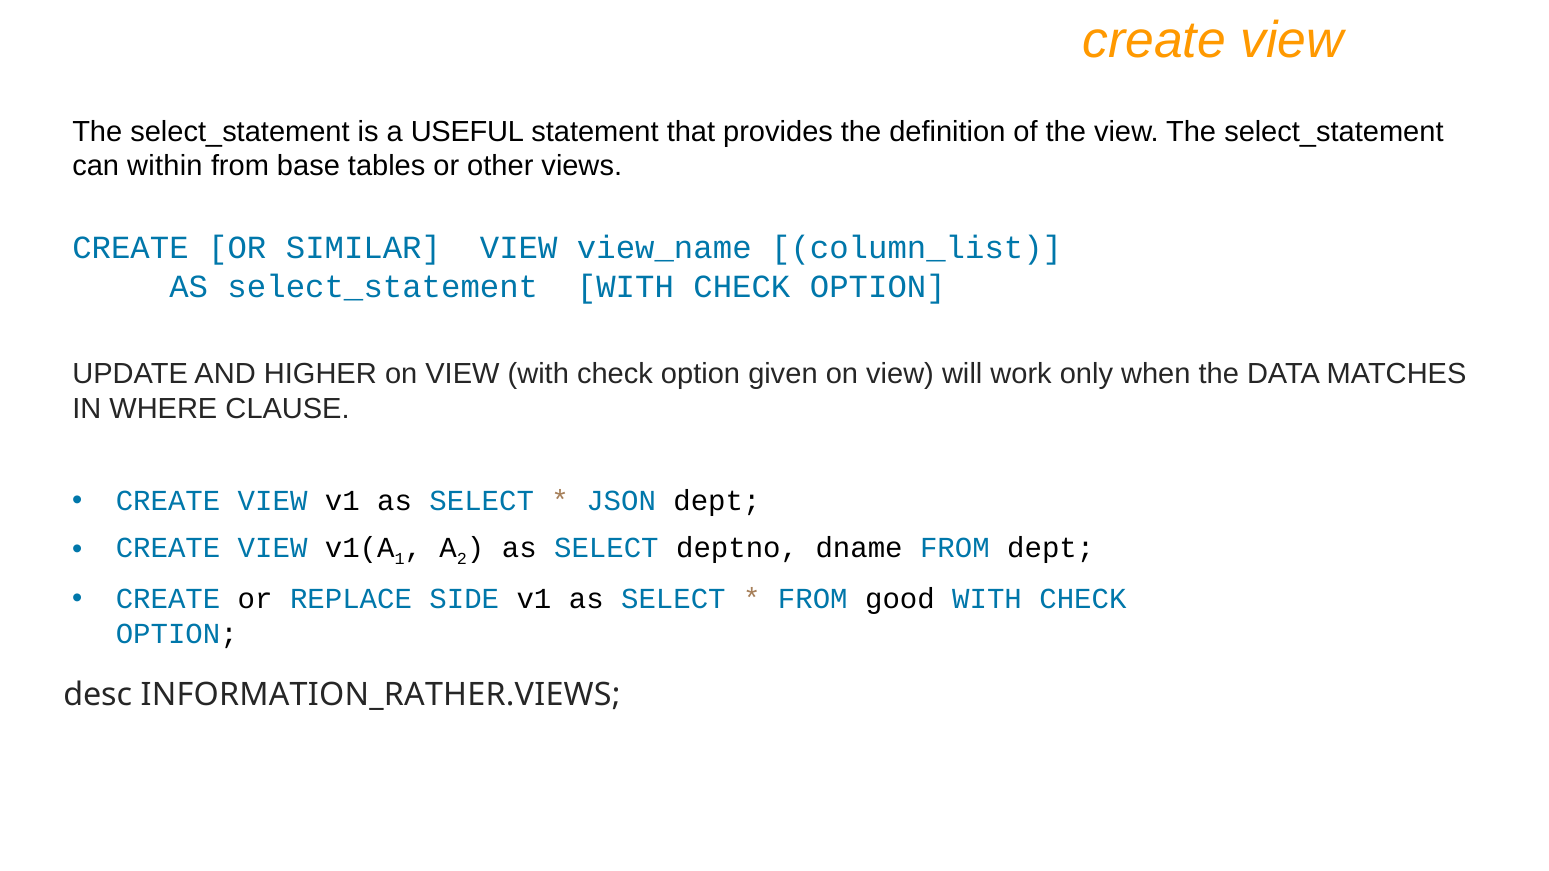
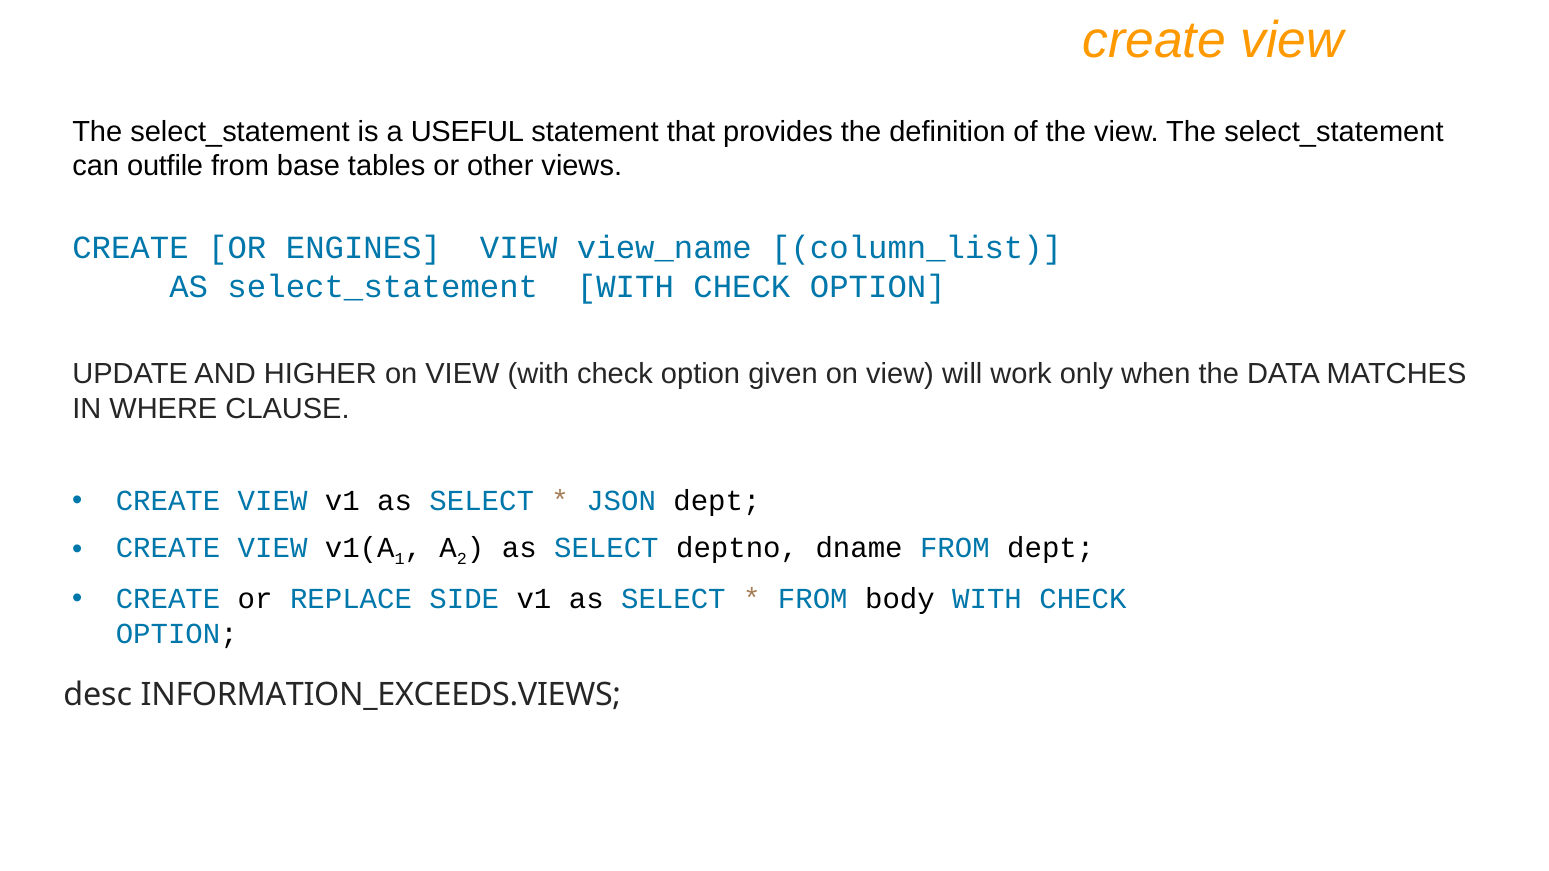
within: within -> outfile
SIMILAR: SIMILAR -> ENGINES
good: good -> body
INFORMATION_RATHER.VIEWS: INFORMATION_RATHER.VIEWS -> INFORMATION_EXCEEDS.VIEWS
